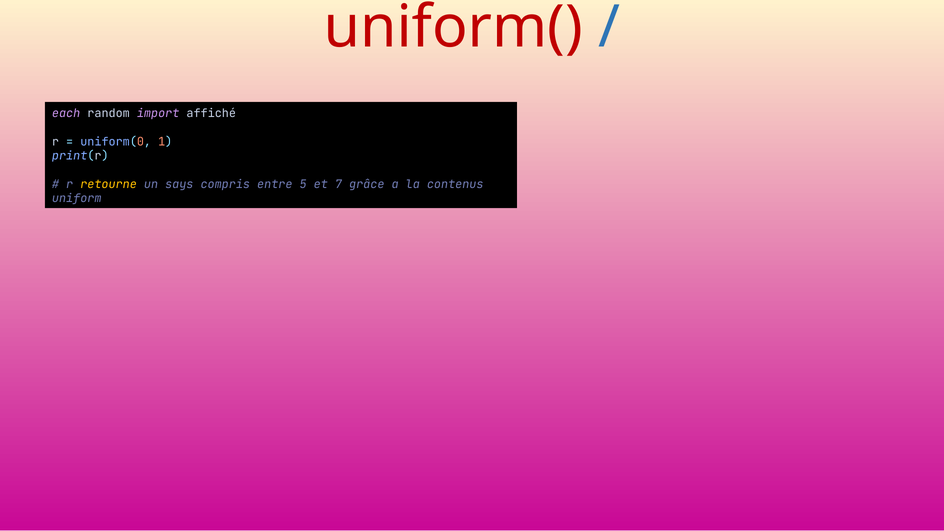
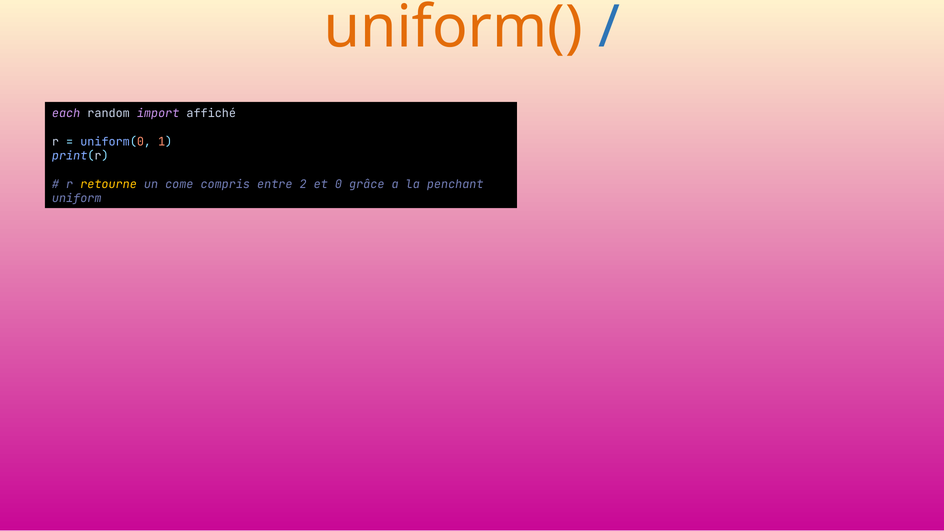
uniform( colour: red -> orange
says: says -> come
5: 5 -> 2
7: 7 -> 0
contenus: contenus -> penchant
